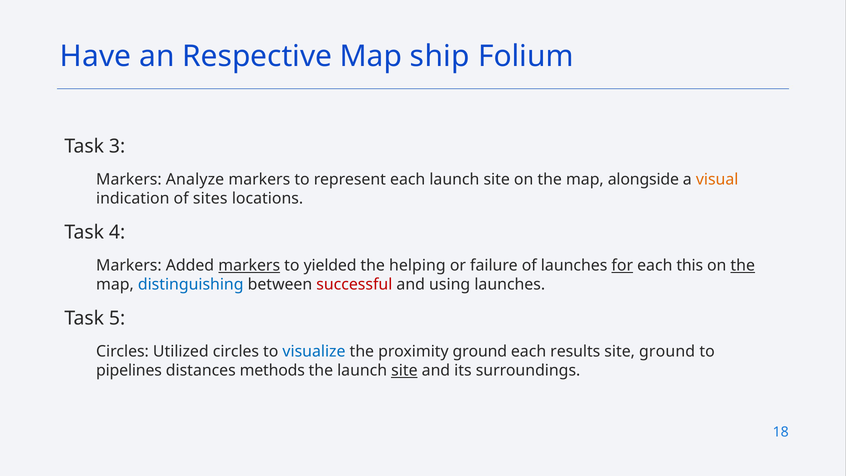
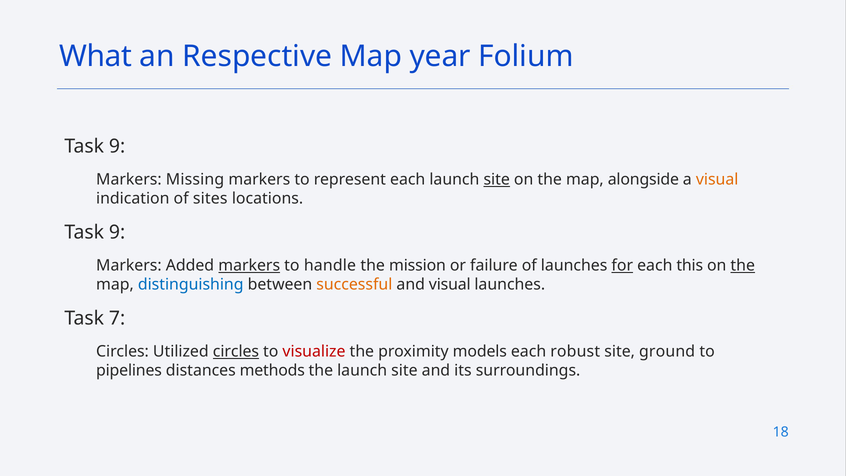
Have: Have -> What
ship: ship -> year
3 at (117, 146): 3 -> 9
Analyze: Analyze -> Missing
site at (497, 179) underline: none -> present
4 at (117, 232): 4 -> 9
yielded: yielded -> handle
helping: helping -> mission
successful colour: red -> orange
and using: using -> visual
5: 5 -> 7
circles at (236, 351) underline: none -> present
visualize colour: blue -> red
proximity ground: ground -> models
results: results -> robust
site at (404, 370) underline: present -> none
